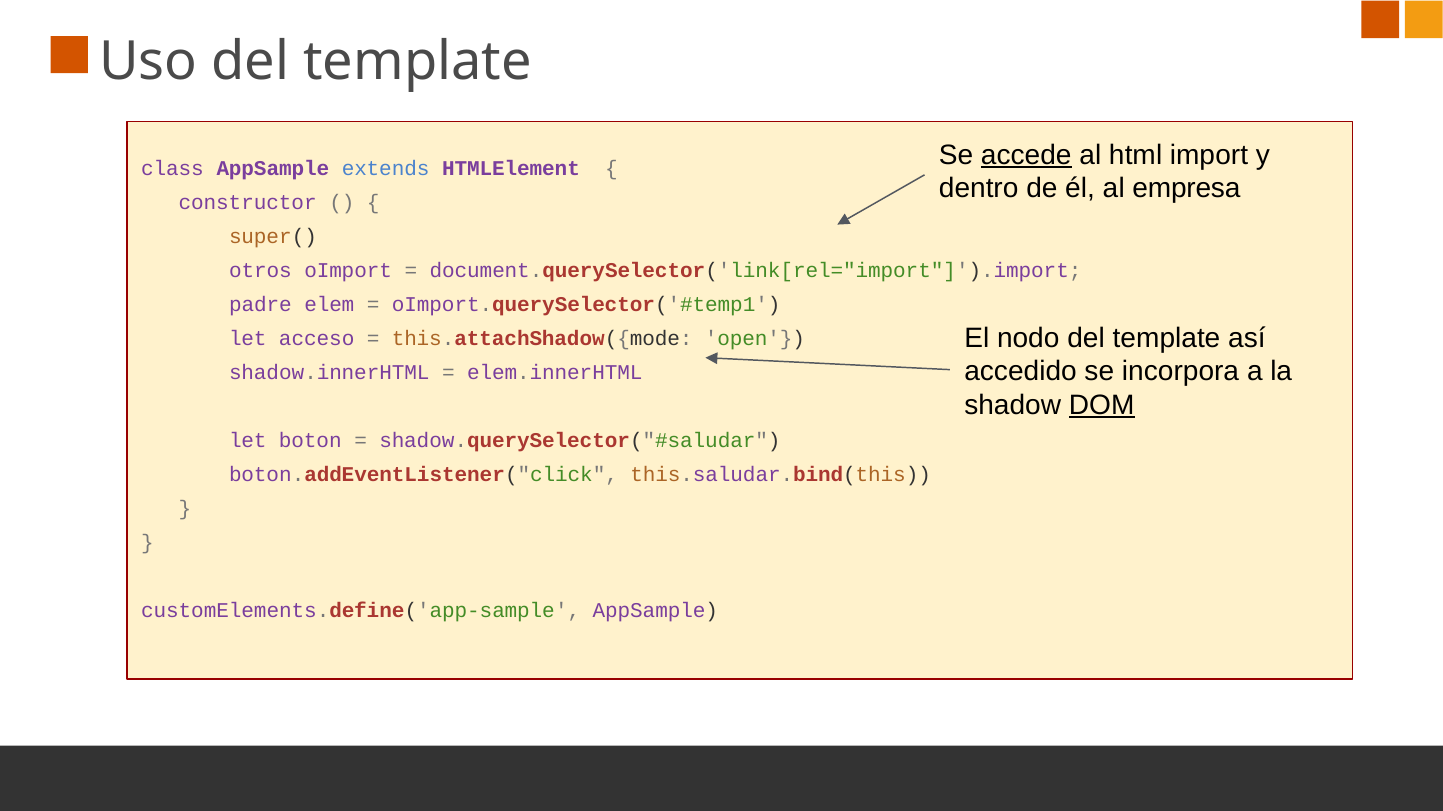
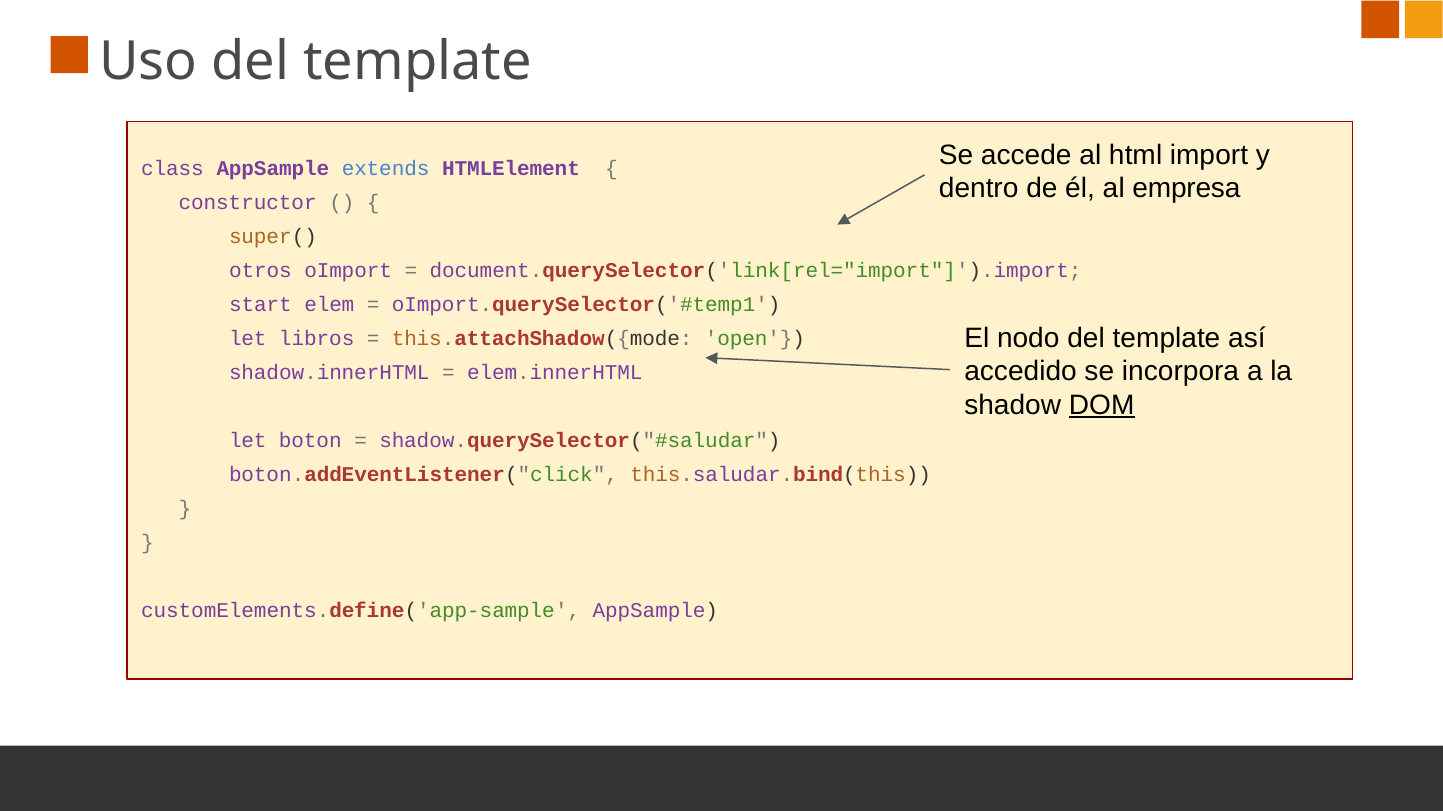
accede underline: present -> none
padre: padre -> start
acceso: acceso -> libros
